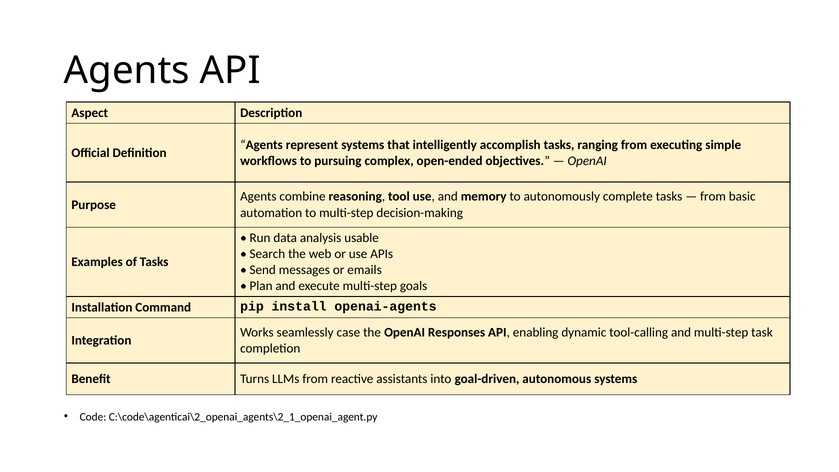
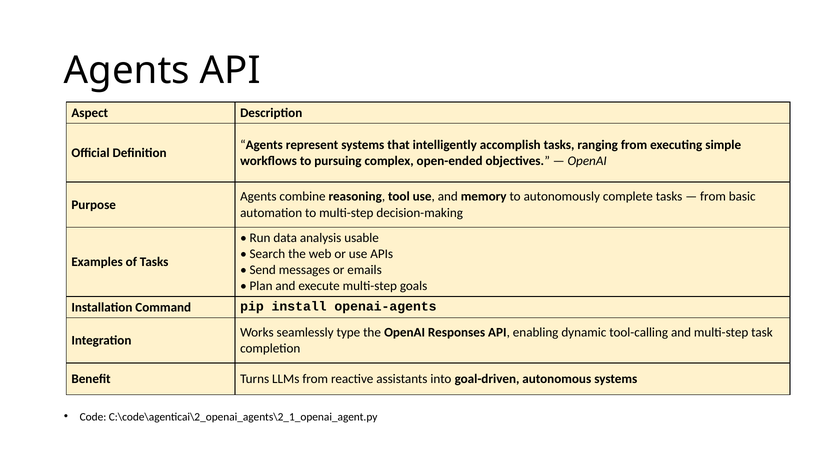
case: case -> type
